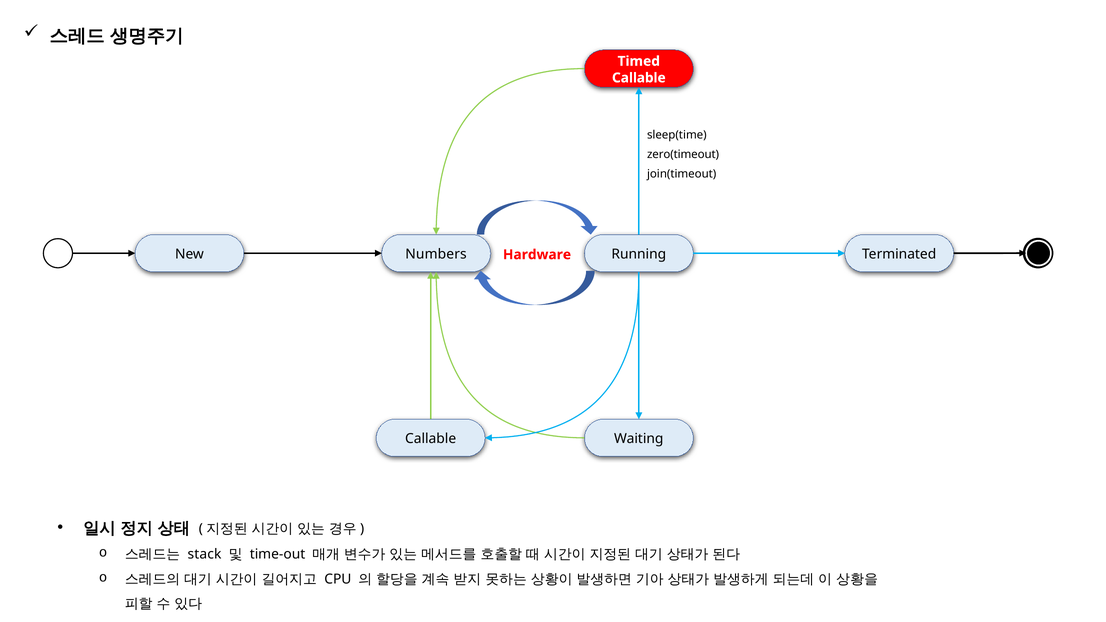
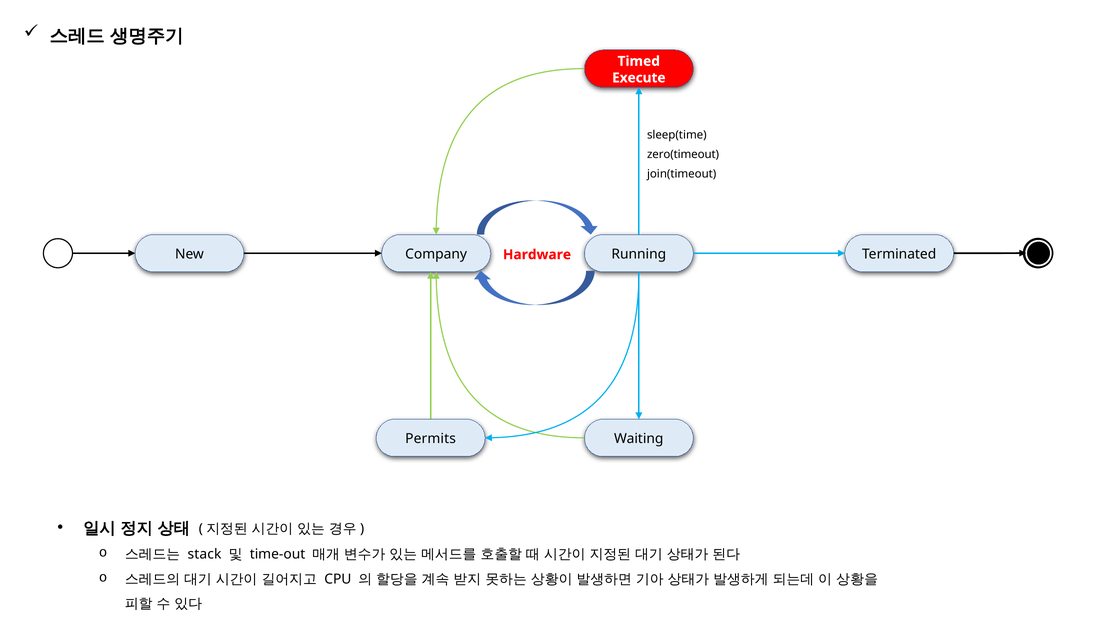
Callable at (639, 78): Callable -> Execute
Numbers: Numbers -> Company
Callable at (431, 439): Callable -> Permits
